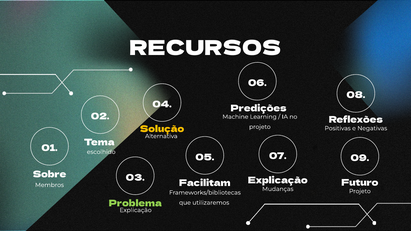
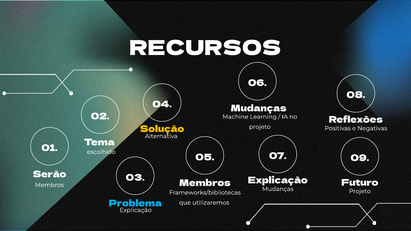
Predições at (259, 108): Predições -> Mudanças
Sobre: Sobre -> Serão
Facilitam at (205, 183): Facilitam -> Membros
Problema colour: light green -> light blue
